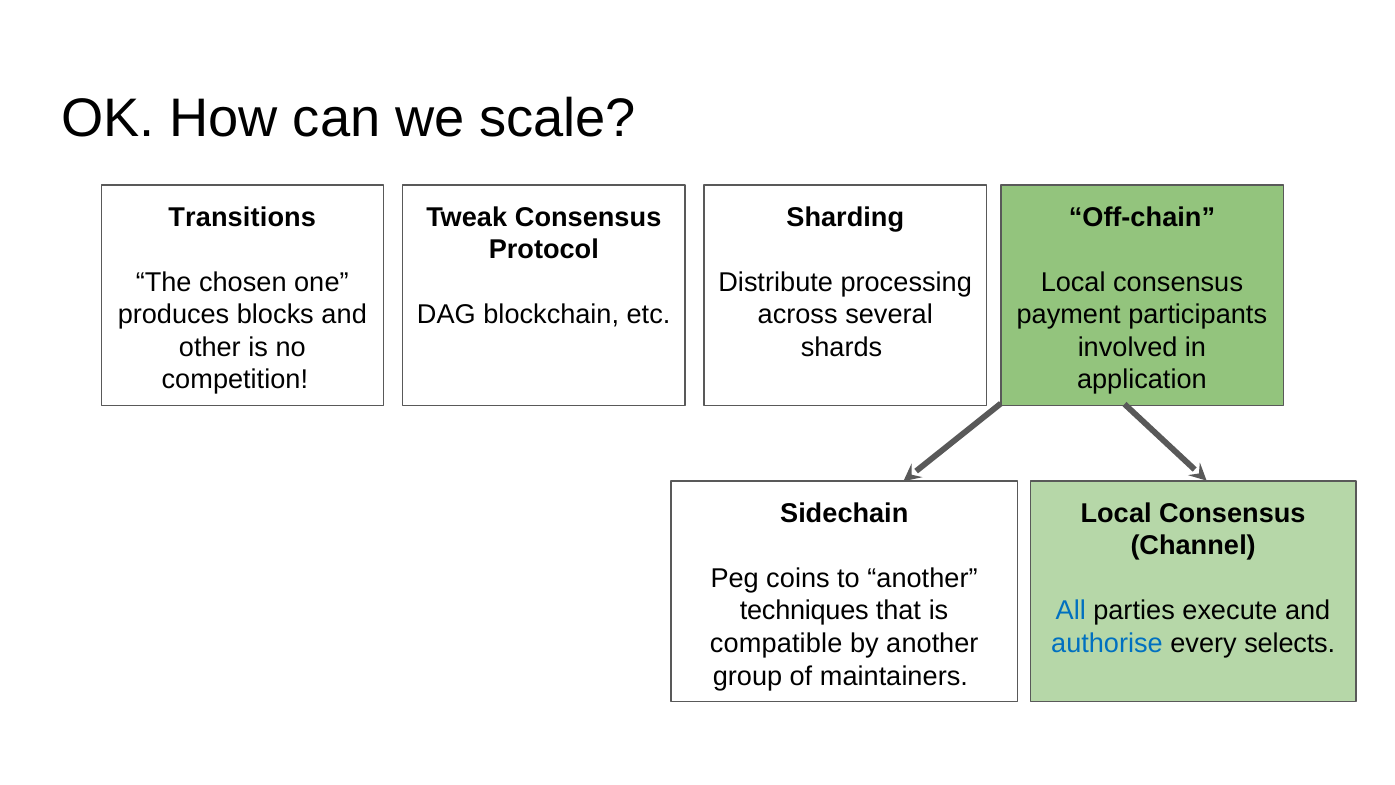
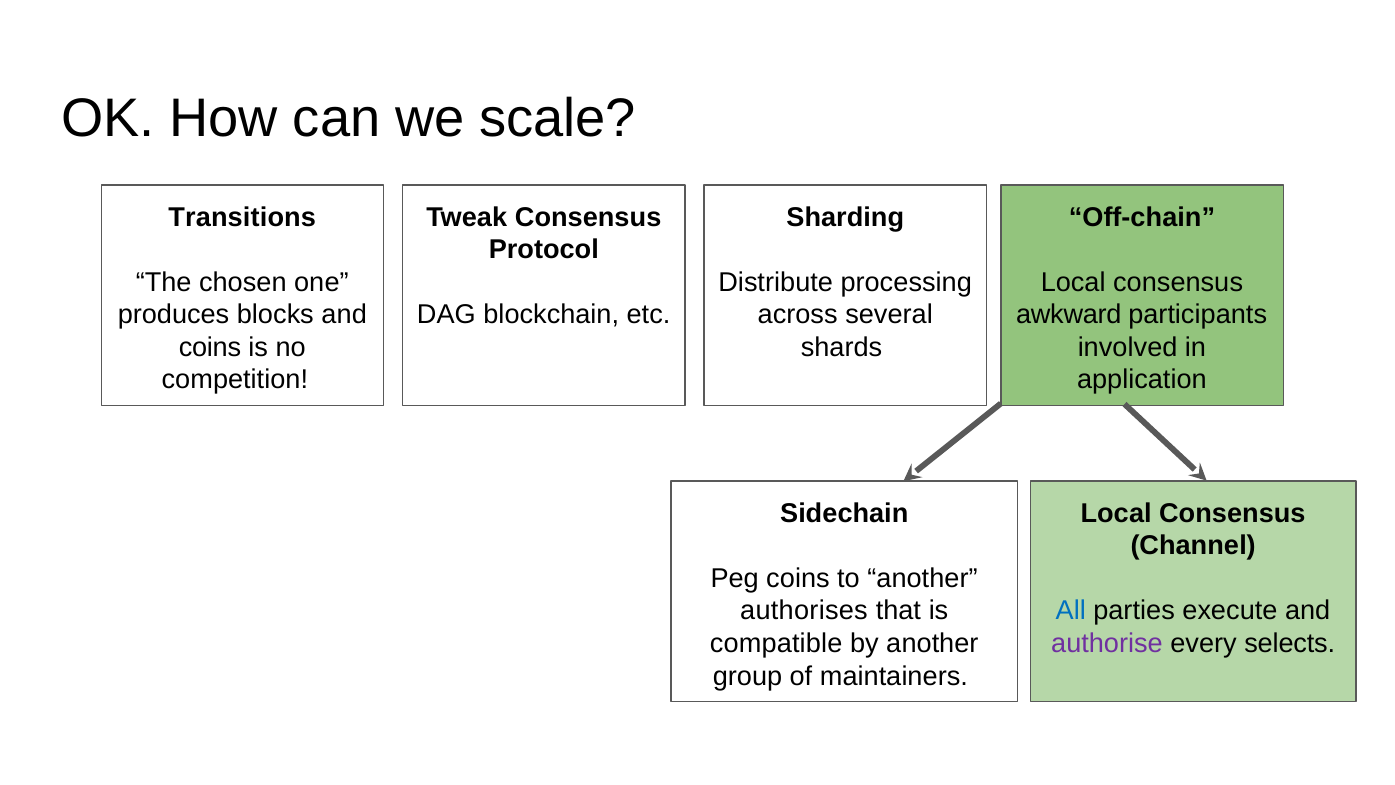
payment: payment -> awkward
other at (210, 347): other -> coins
techniques: techniques -> authorises
authorise colour: blue -> purple
